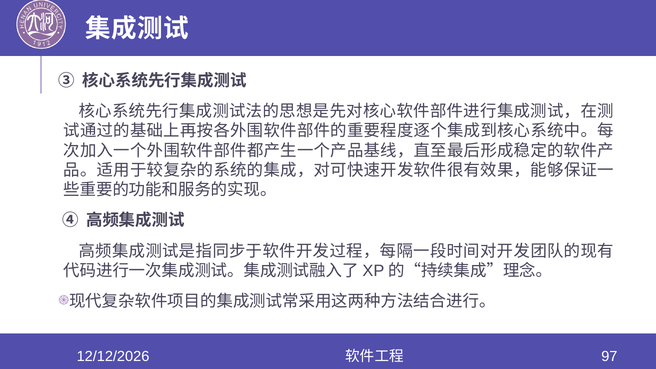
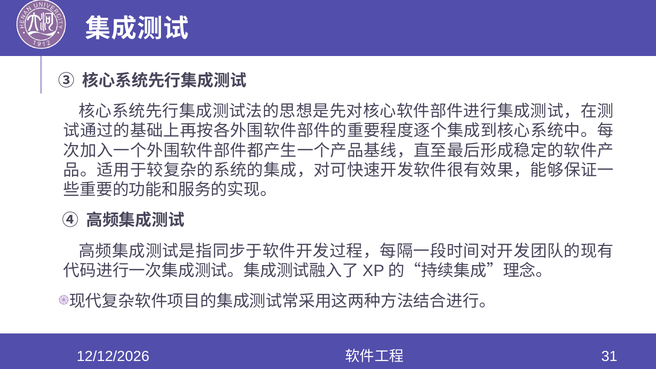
97: 97 -> 31
